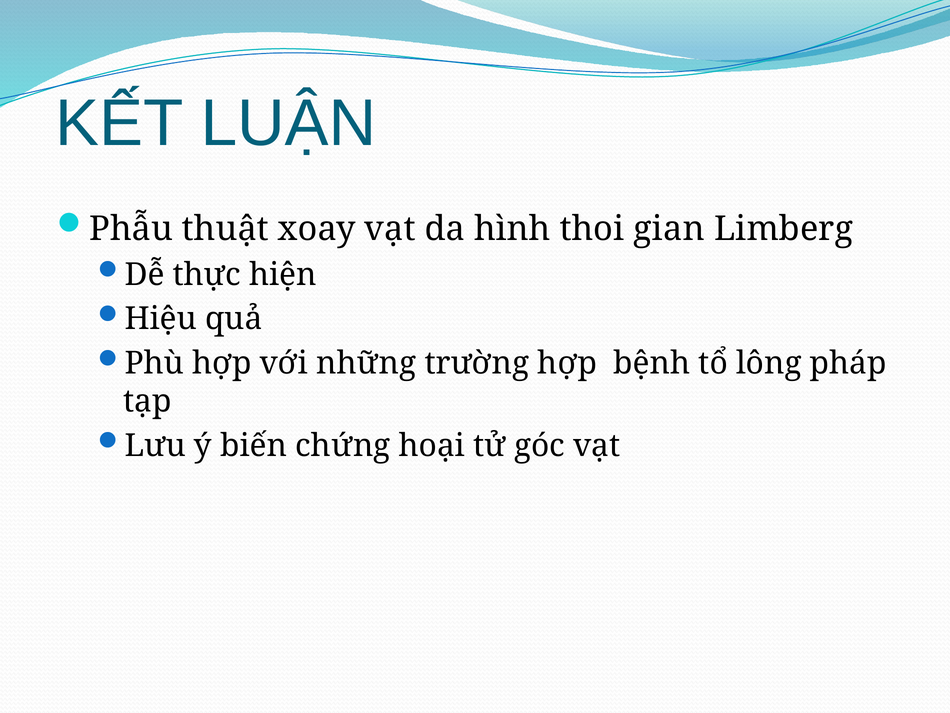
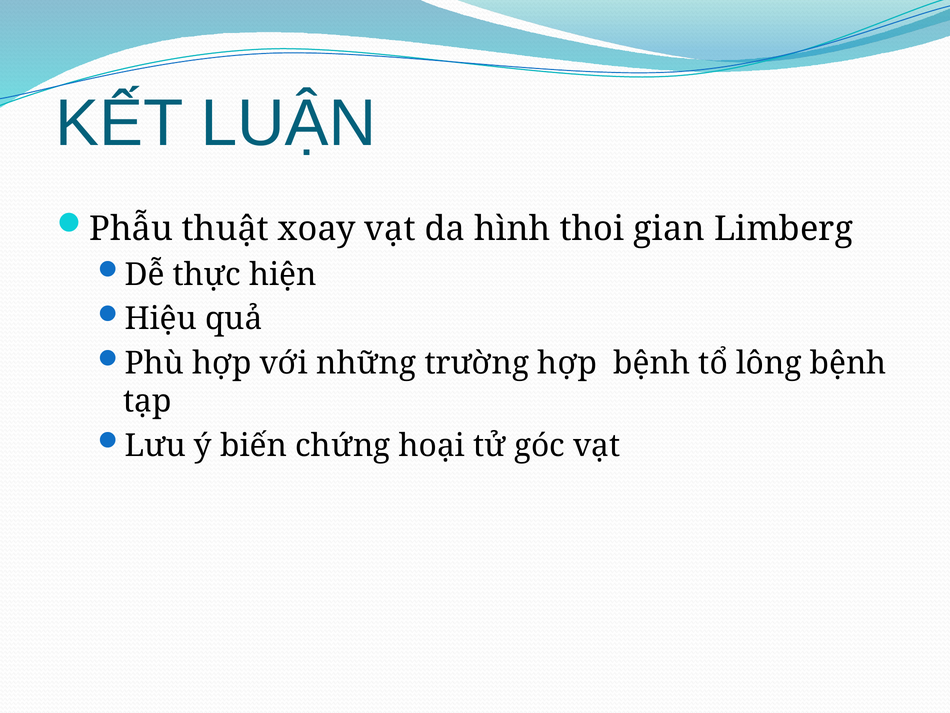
lông pháp: pháp -> bệnh
